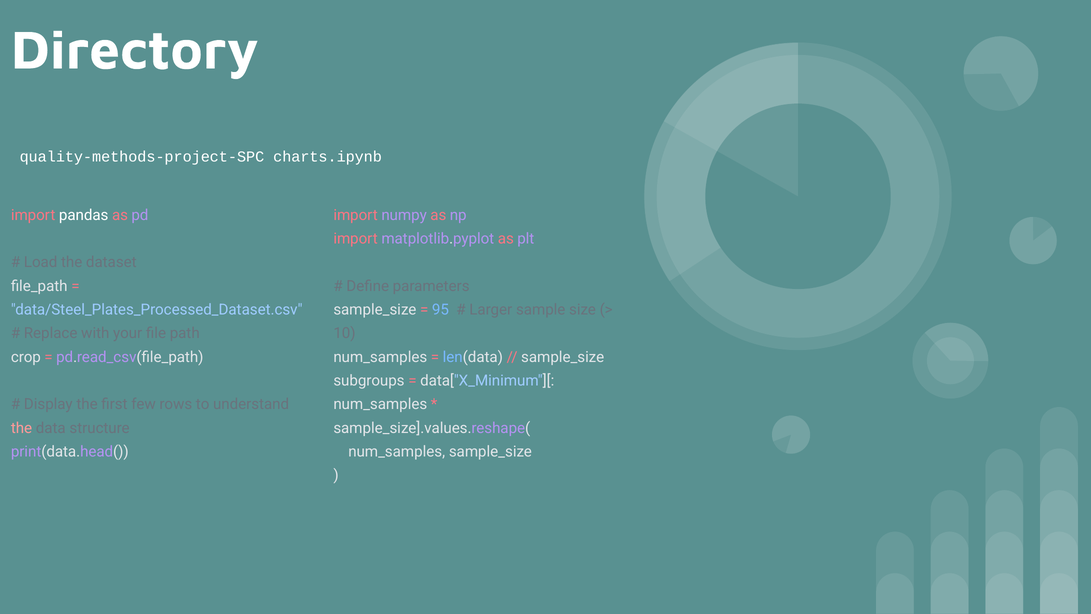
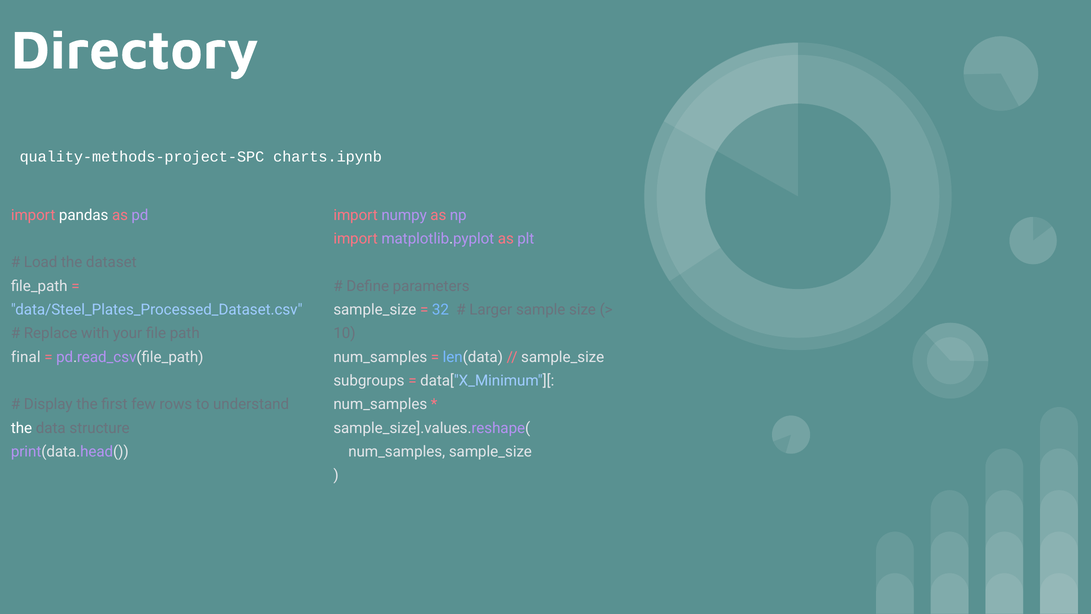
95: 95 -> 32
crop: crop -> final
the at (22, 428) colour: pink -> white
